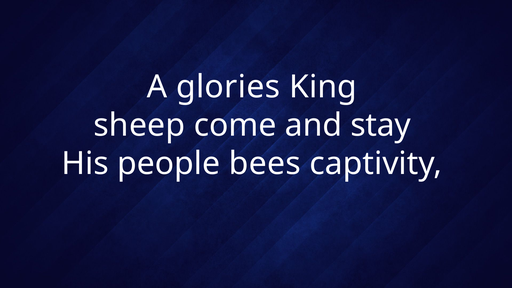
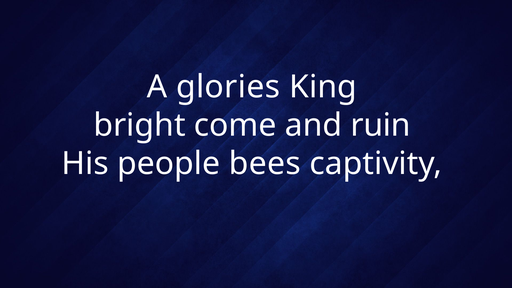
sheep: sheep -> bright
stay: stay -> ruin
